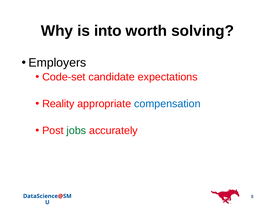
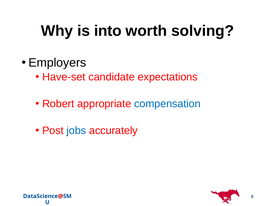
Code-set: Code-set -> Have-set
Reality: Reality -> Robert
jobs colour: green -> blue
